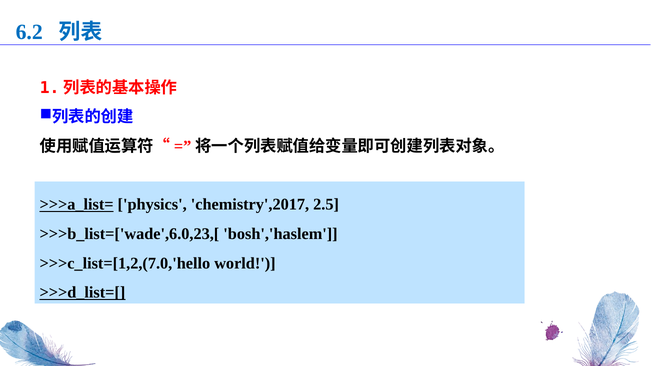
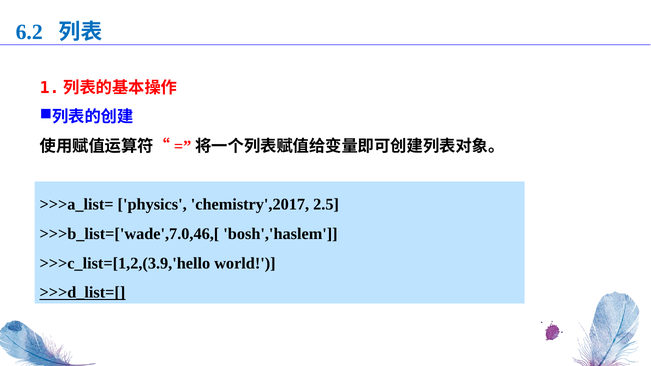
>>>a_list= underline: present -> none
>>>b_list=['wade',6.0,23,[: >>>b_list=['wade',6.0,23,[ -> >>>b_list=['wade',7.0,46,[
>>>c_list=[1,2,(7.0,'hello: >>>c_list=[1,2,(7.0,'hello -> >>>c_list=[1,2,(3.9,'hello
